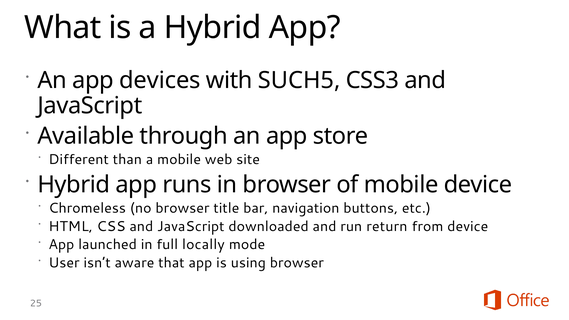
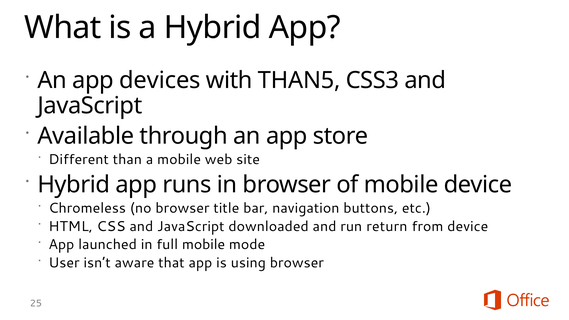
SUCH5: SUCH5 -> THAN5
full locally: locally -> mobile
